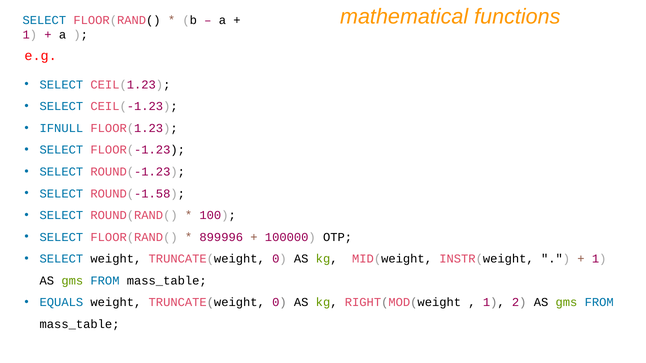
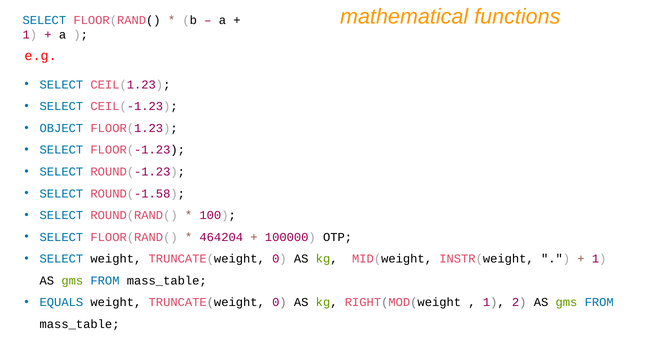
IFNULL: IFNULL -> OBJECT
899996: 899996 -> 464204
